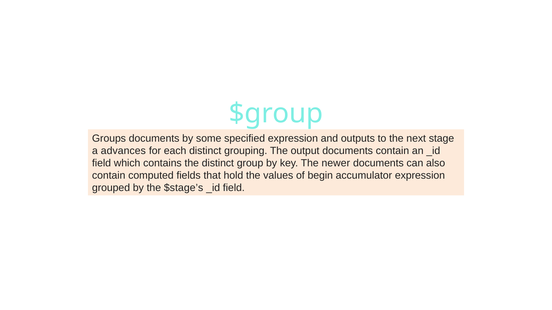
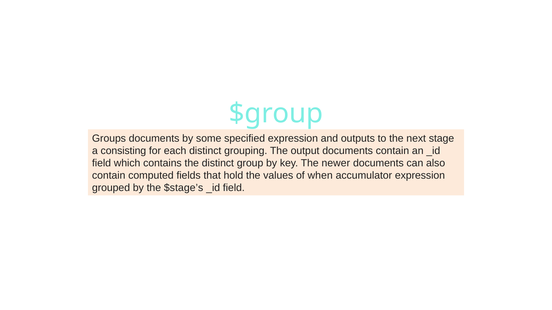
advances: advances -> consisting
begin: begin -> when
